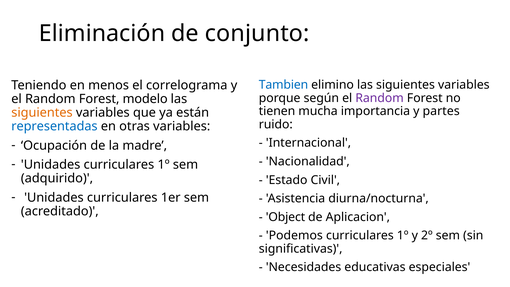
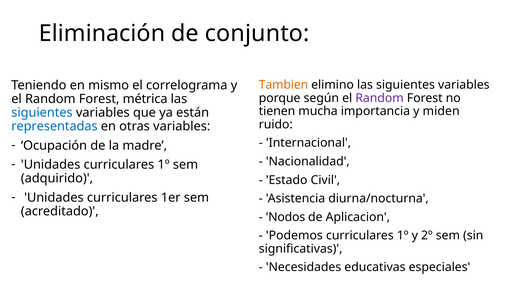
Tambien colour: blue -> orange
menos: menos -> mismo
modelo: modelo -> métrica
partes: partes -> miden
siguientes at (42, 113) colour: orange -> blue
Object: Object -> Nodos
